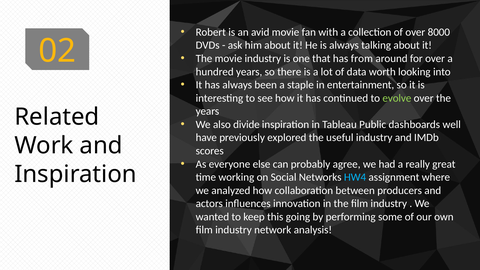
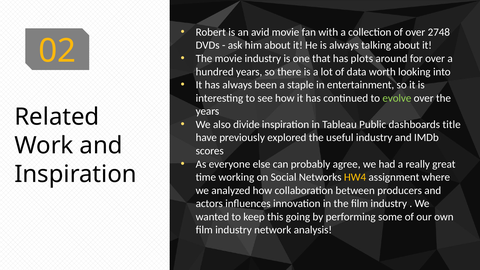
8000: 8000 -> 2748
from: from -> plots
well: well -> title
HW4 colour: light blue -> yellow
